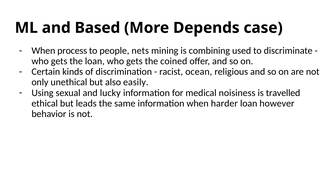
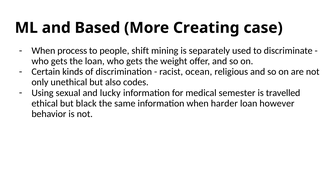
Depends: Depends -> Creating
nets: nets -> shift
combining: combining -> separately
coined: coined -> weight
easily: easily -> codes
noisiness: noisiness -> semester
leads: leads -> black
